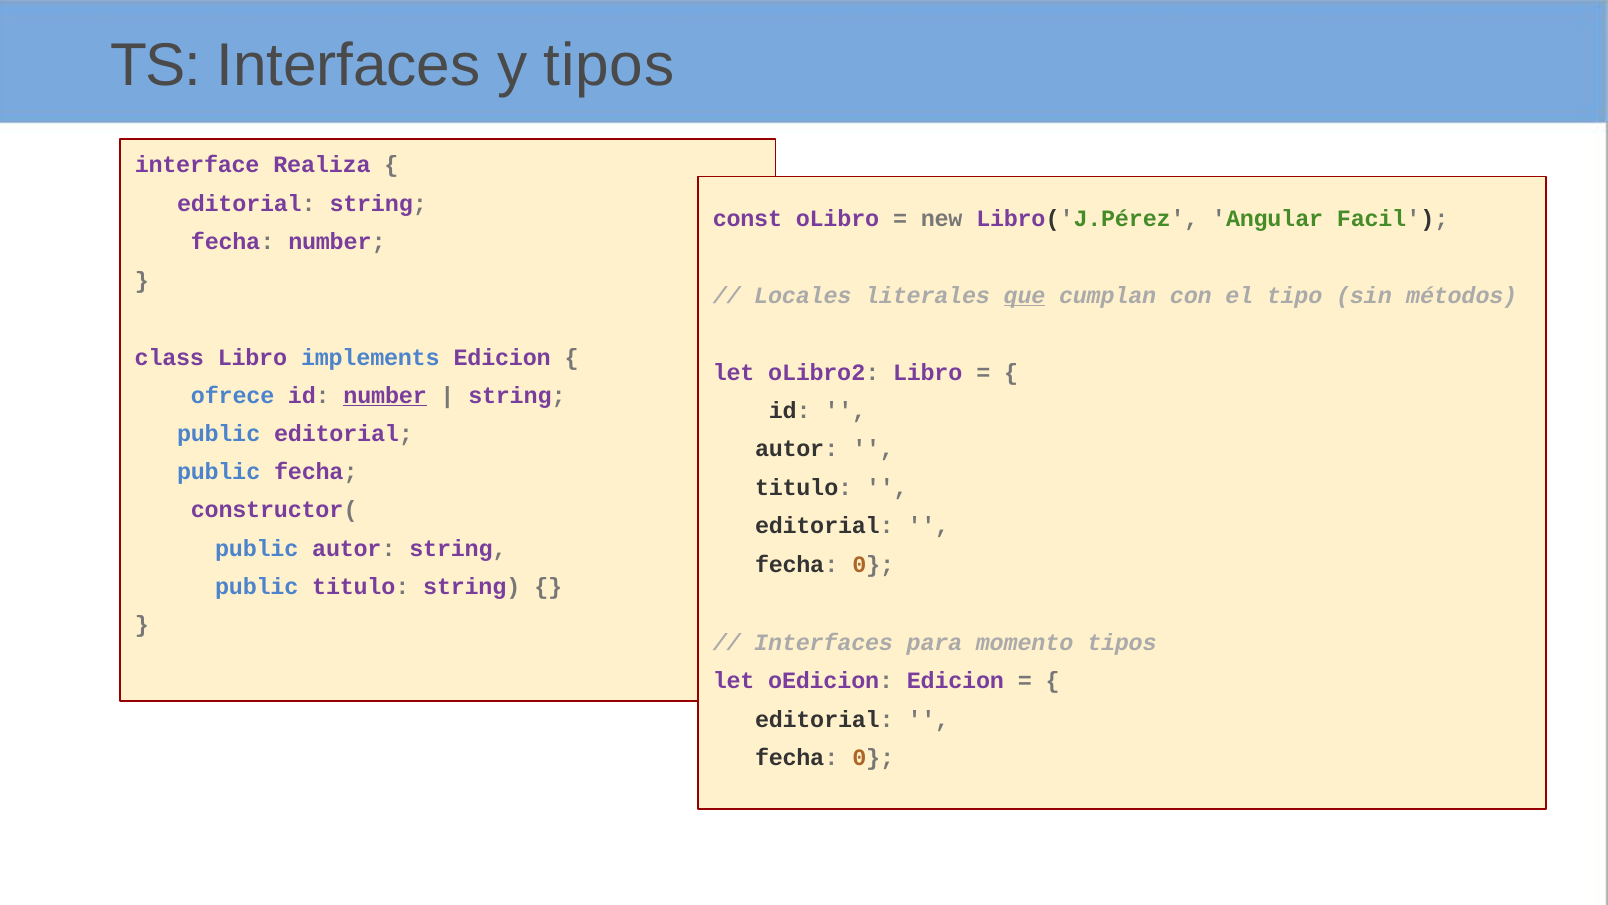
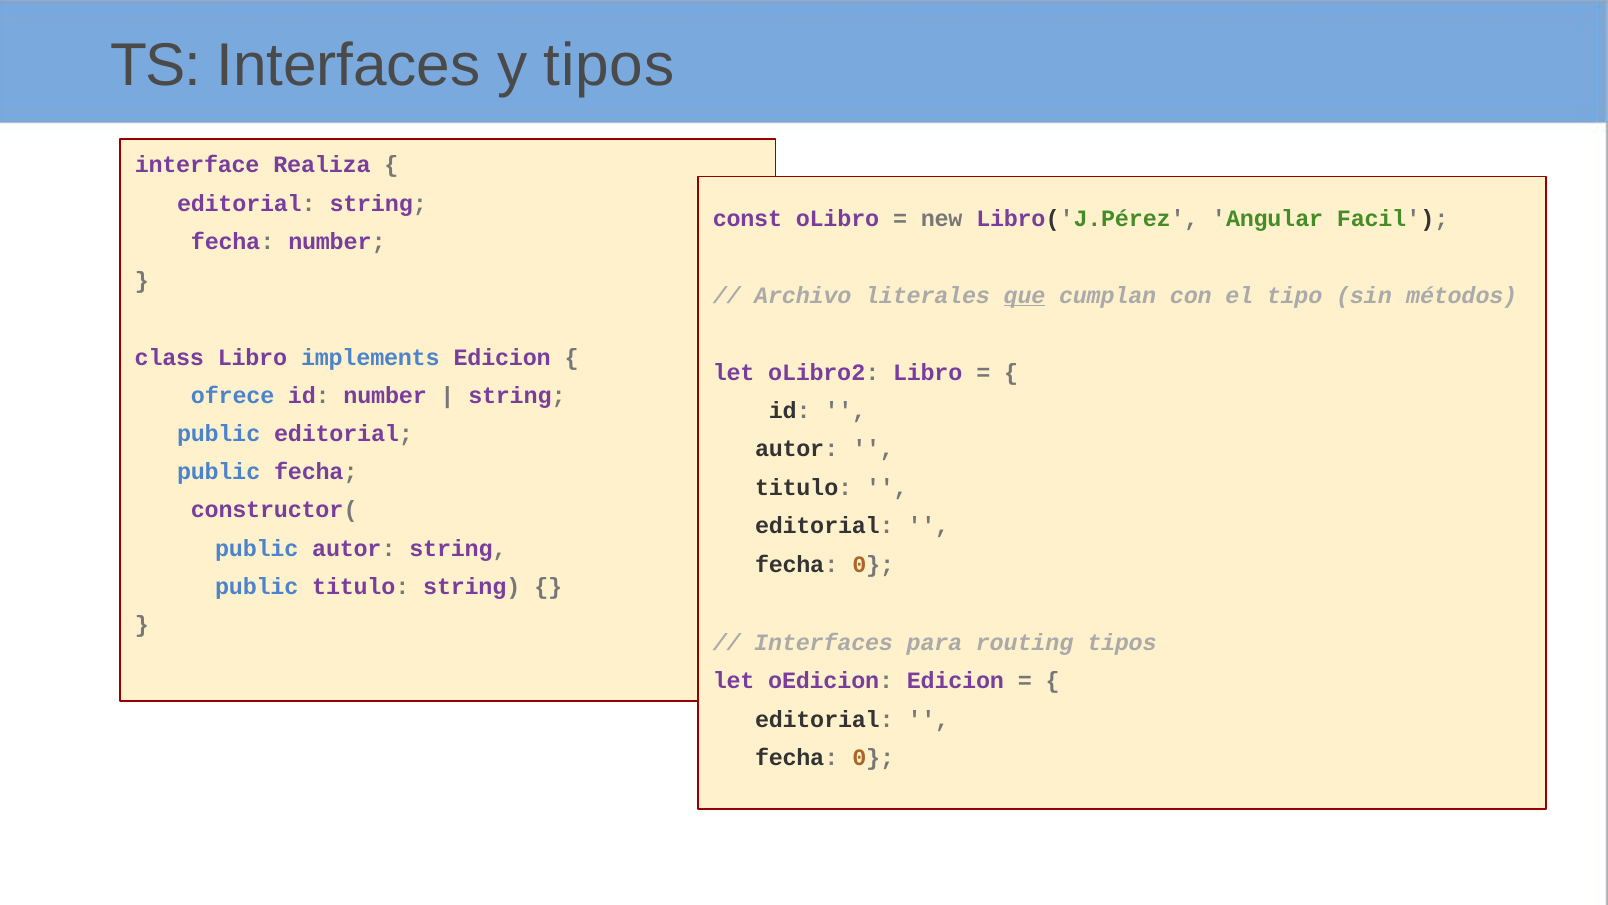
Locales: Locales -> Archivo
number at (385, 395) underline: present -> none
momento: momento -> routing
